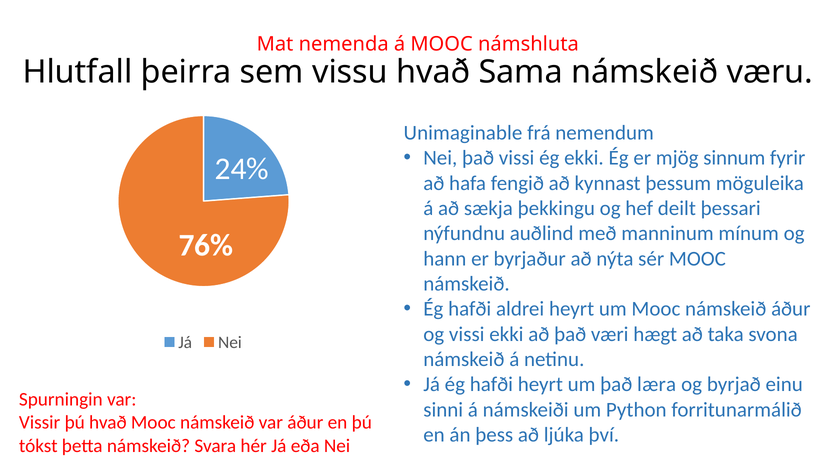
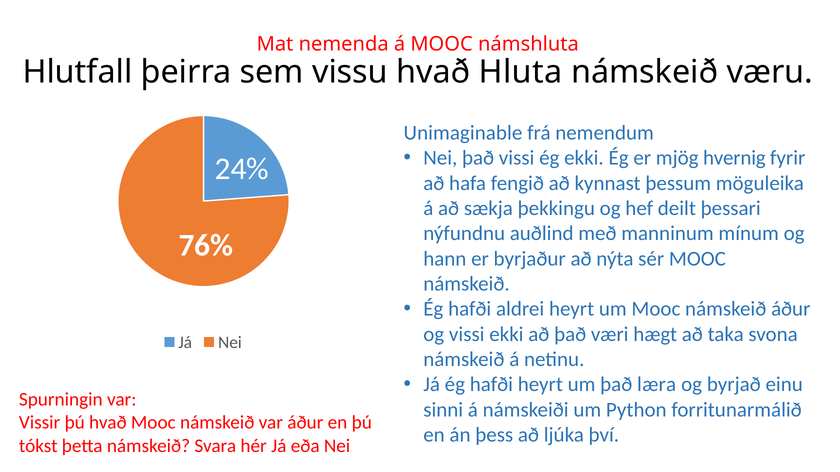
Sama: Sama -> Hluta
sinnum: sinnum -> hvernig
